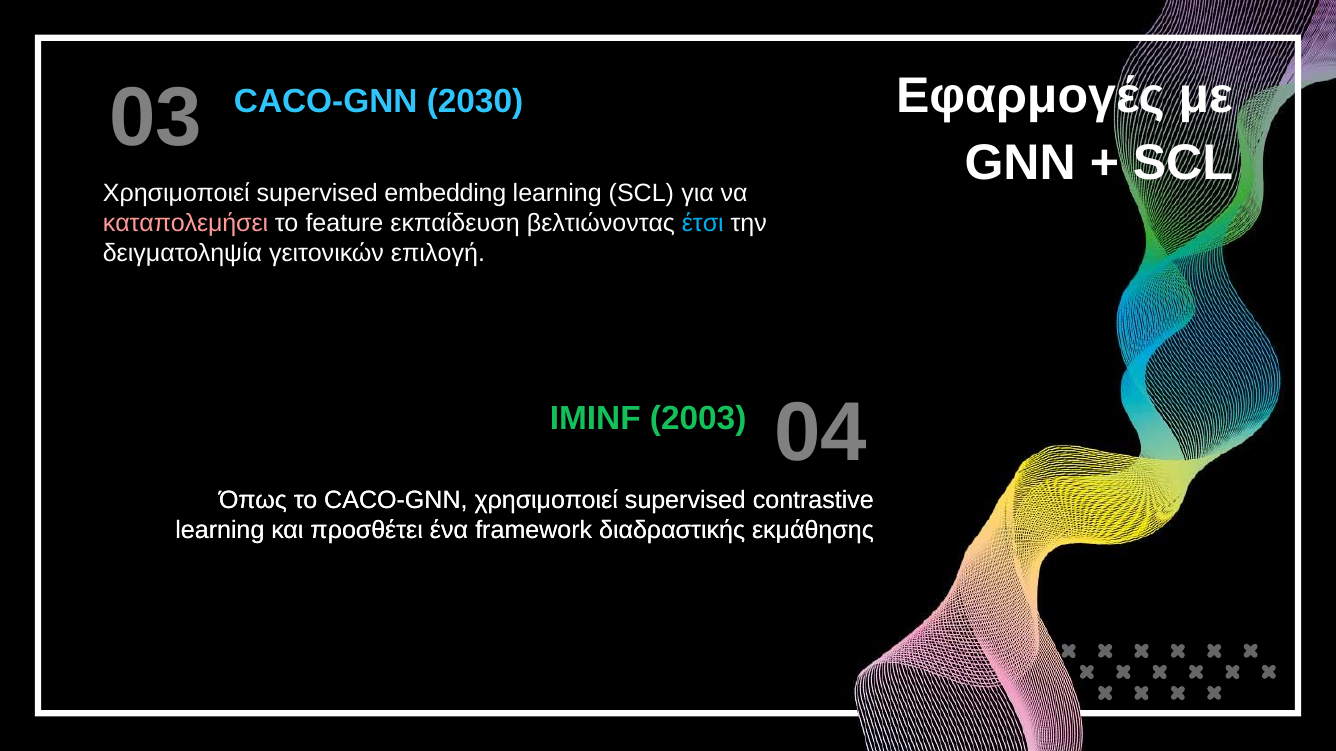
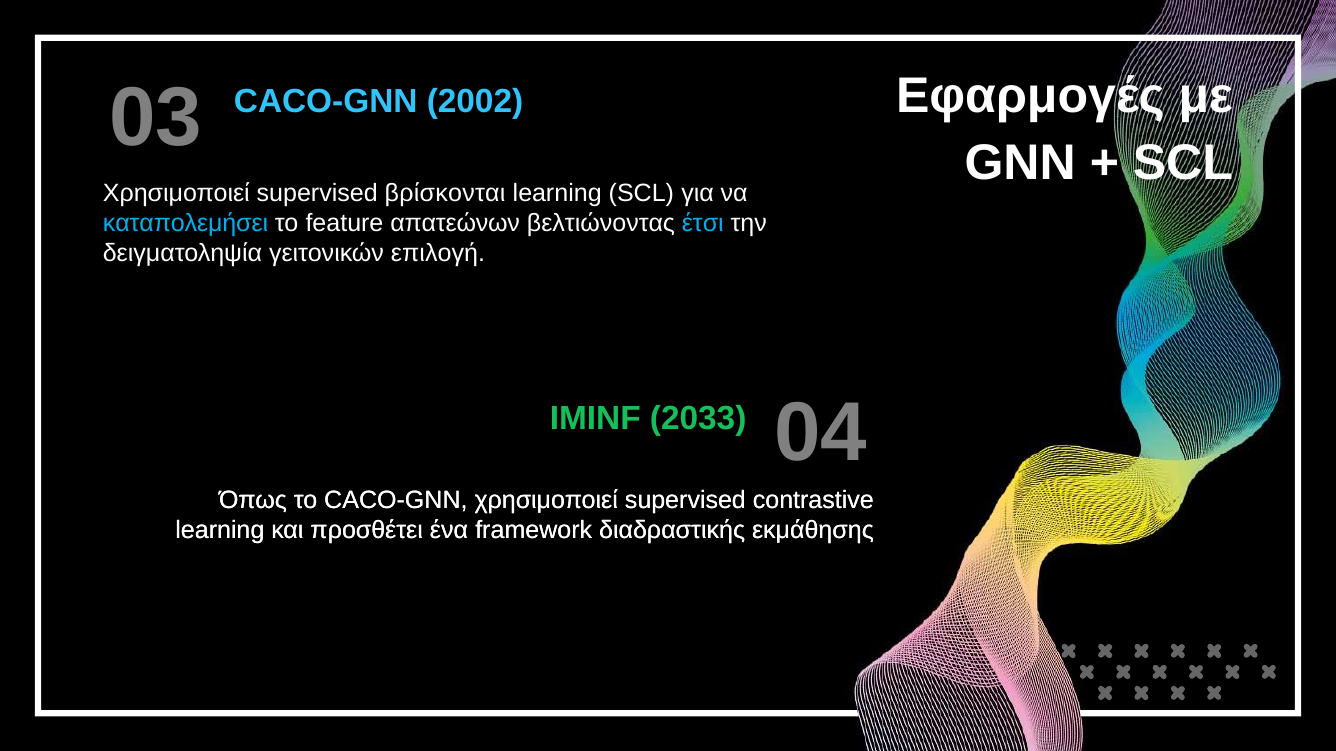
2030: 2030 -> 2002
embedding: embedding -> βρίσκονται
καταπολεμήσει colour: pink -> light blue
εκπαίδευση: εκπαίδευση -> απατεώνων
2003: 2003 -> 2033
